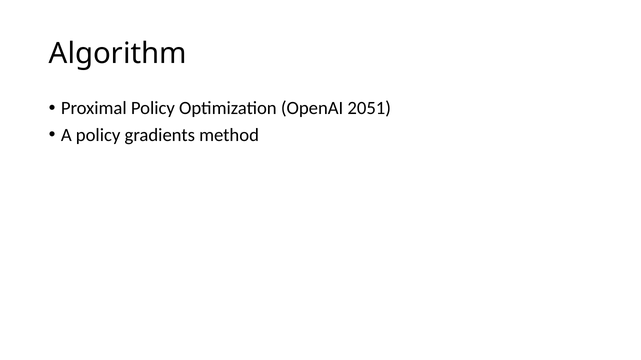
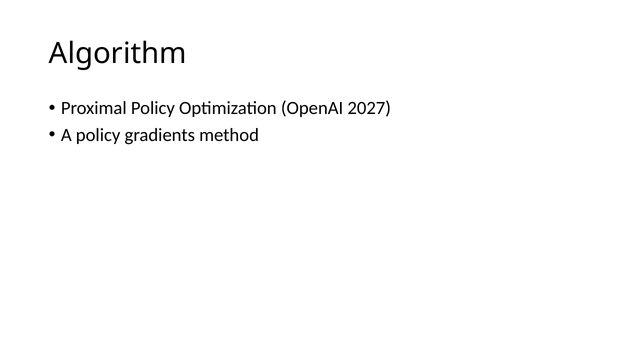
2051: 2051 -> 2027
